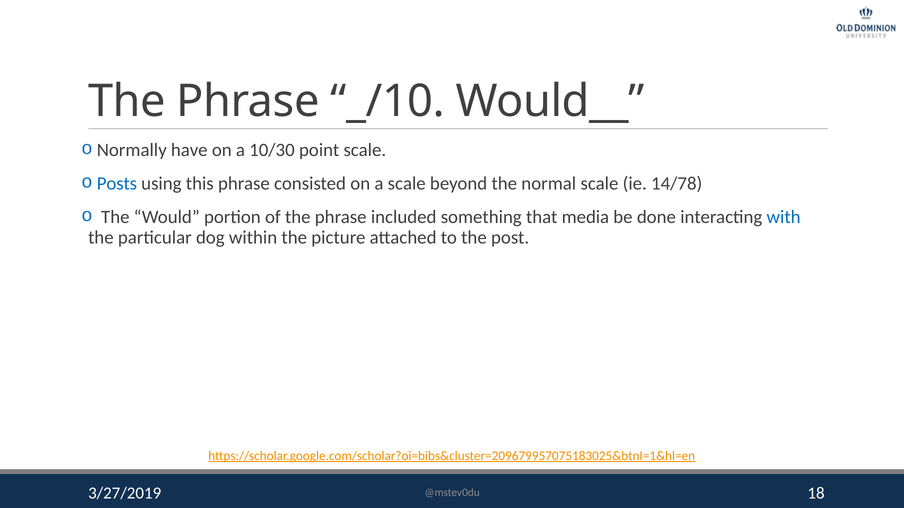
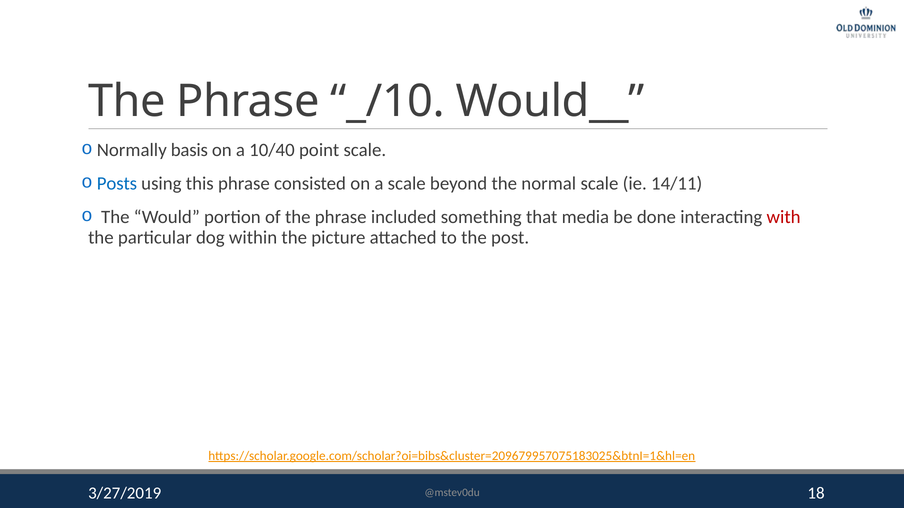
have: have -> basis
10/30: 10/30 -> 10/40
14/78: 14/78 -> 14/11
with colour: blue -> red
